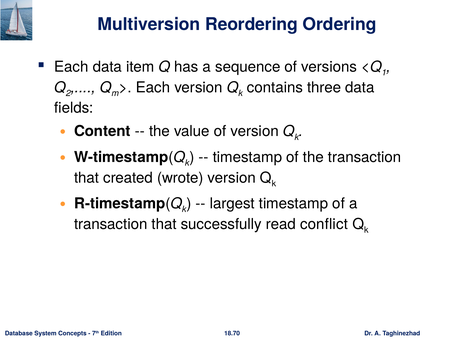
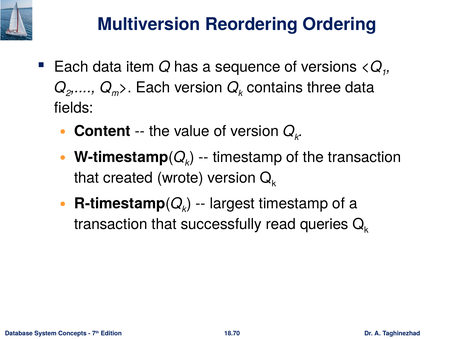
conflict: conflict -> queries
